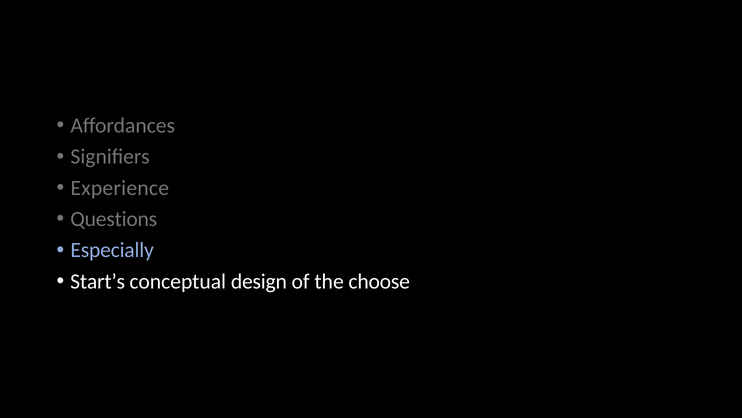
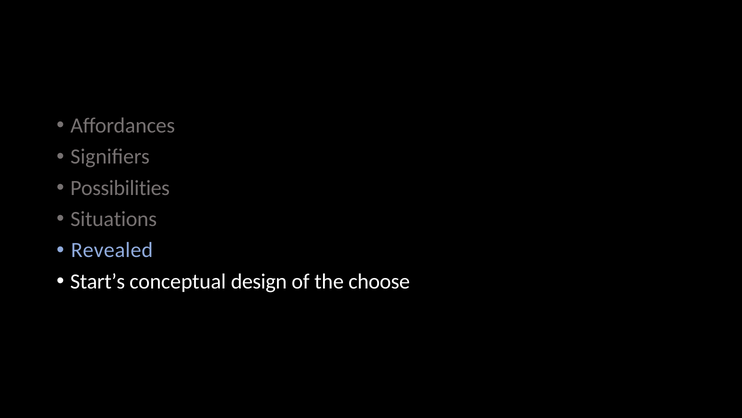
Experience: Experience -> Possibilities
Questions: Questions -> Situations
Especially: Especially -> Revealed
